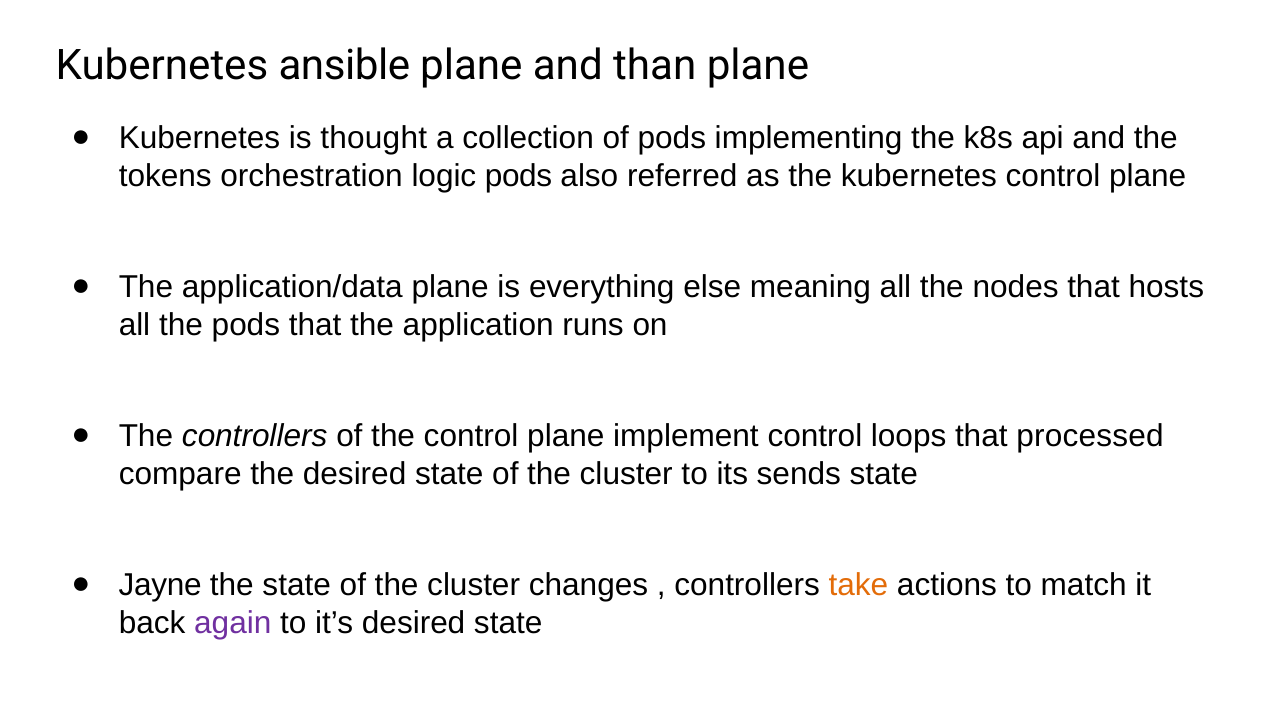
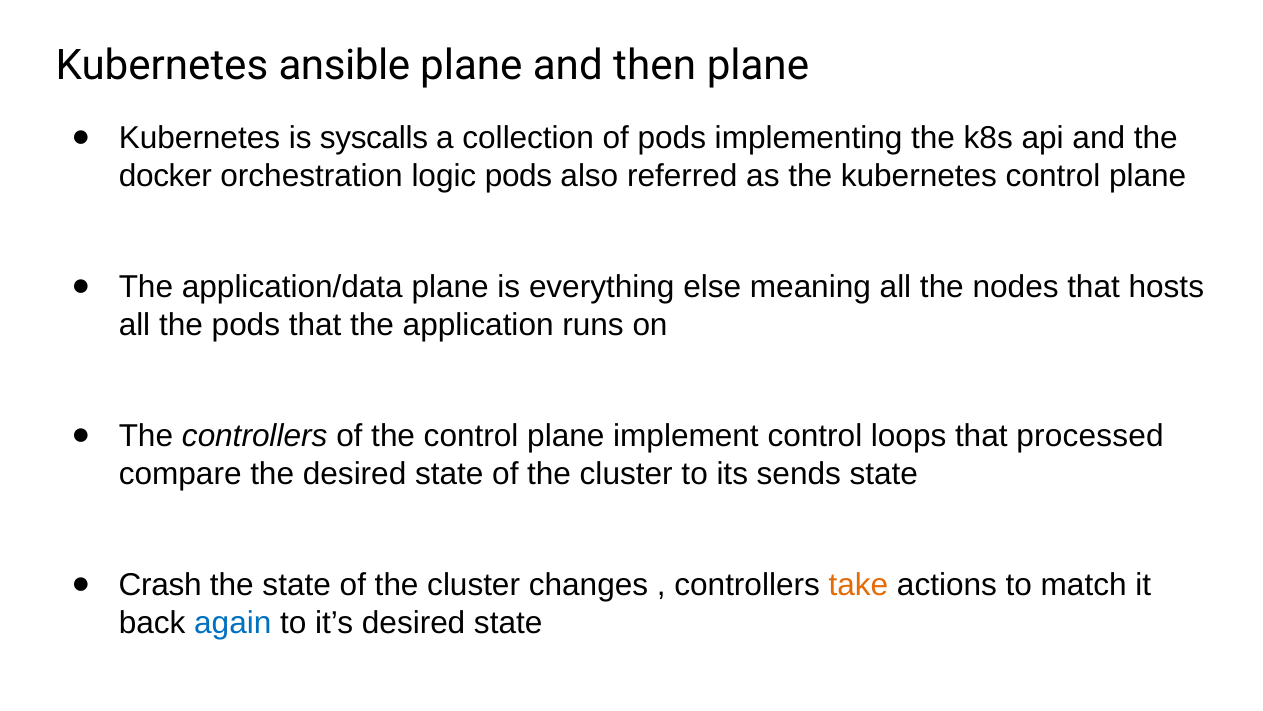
than: than -> then
thought: thought -> syscalls
tokens: tokens -> docker
Jayne: Jayne -> Crash
again colour: purple -> blue
